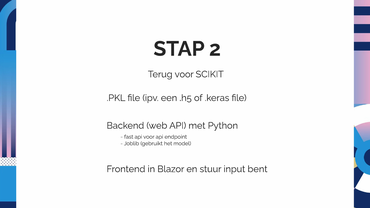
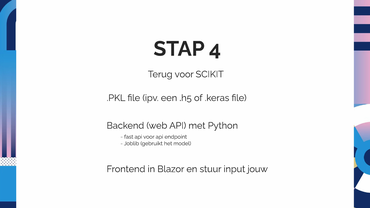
2: 2 -> 4
bent: bent -> jouw
